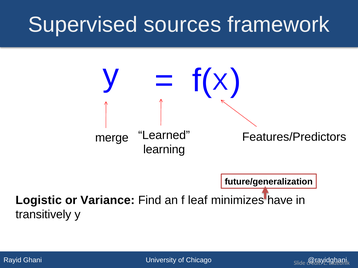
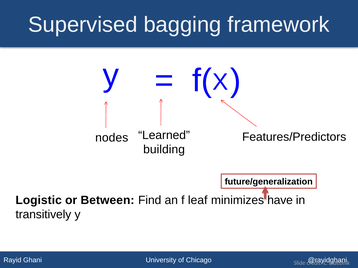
sources: sources -> bagging
merge: merge -> nodes
learning: learning -> building
Variance: Variance -> Between
